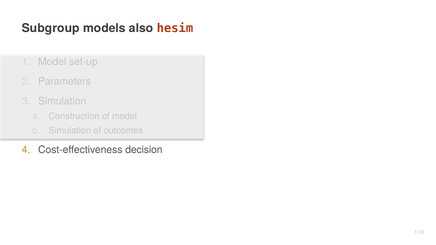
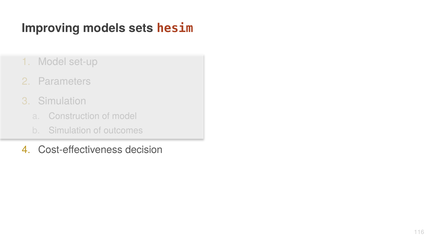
Subgroup: Subgroup -> Improving
also: also -> sets
